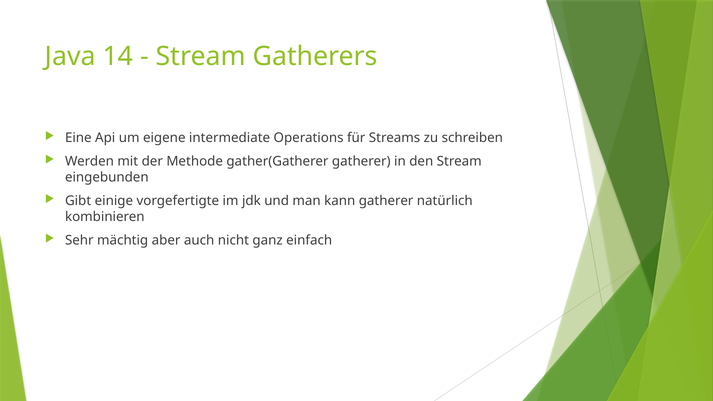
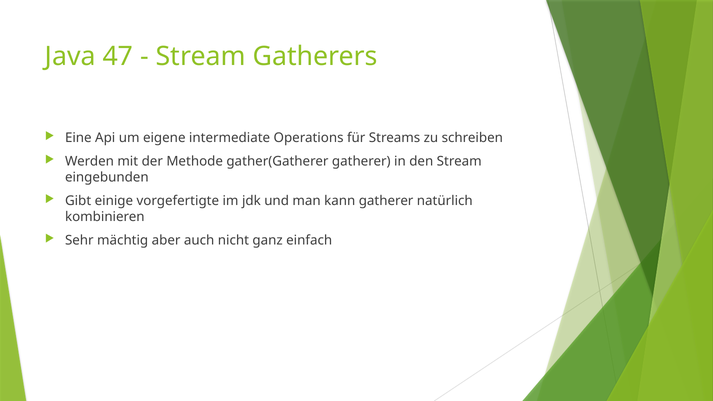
14: 14 -> 47
